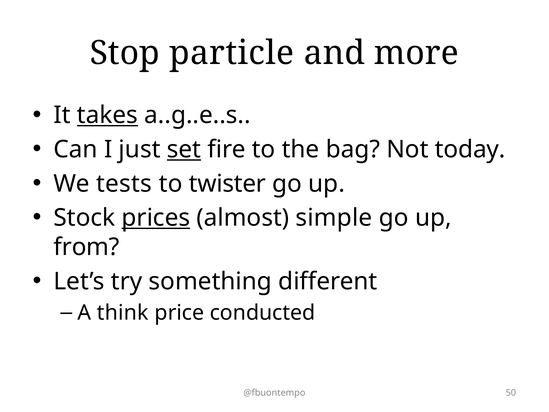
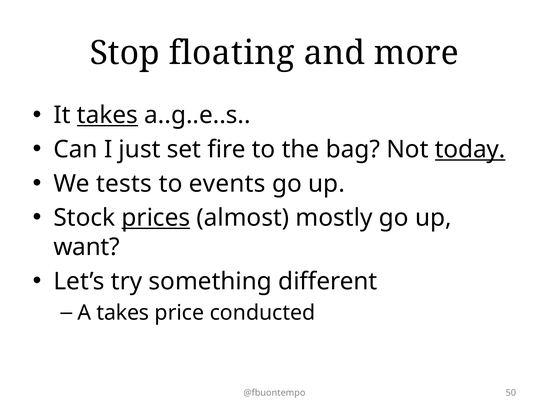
particle: particle -> floating
set underline: present -> none
today underline: none -> present
twister: twister -> events
simple: simple -> mostly
from: from -> want
A think: think -> takes
